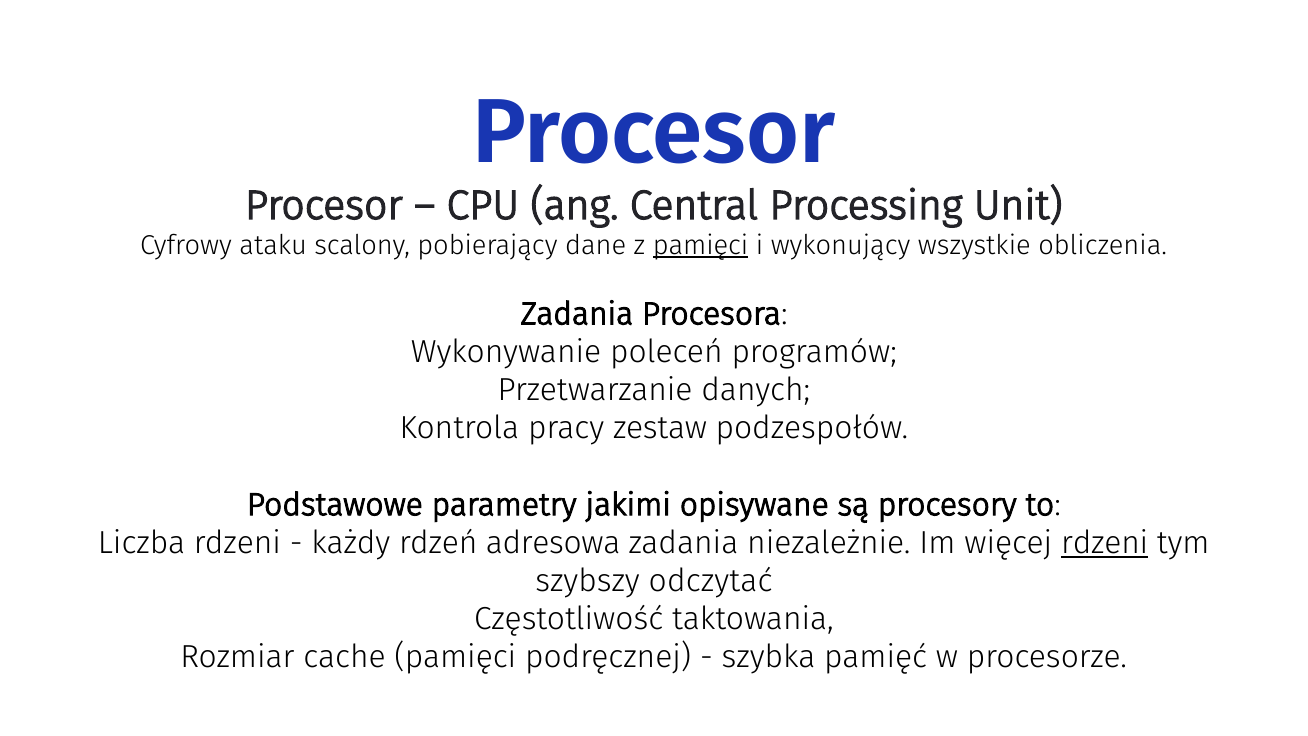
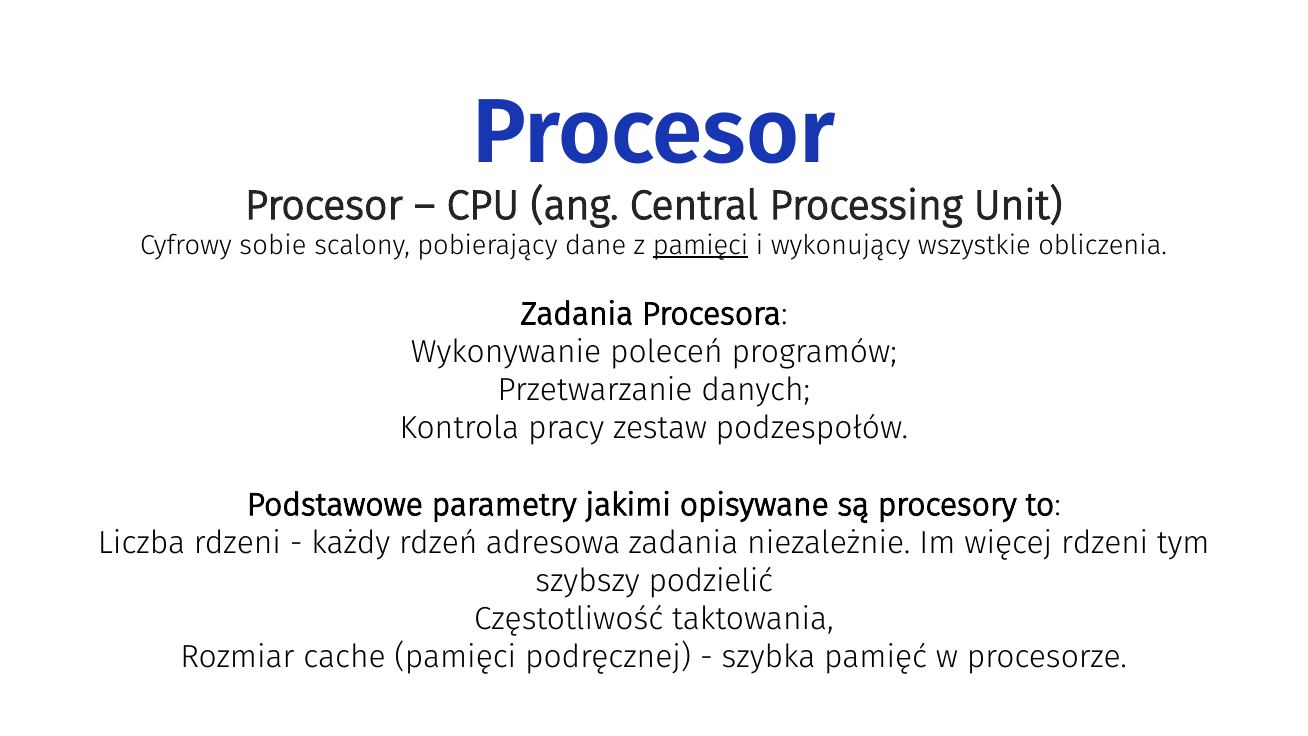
ataku: ataku -> sobie
rdzeni at (1105, 543) underline: present -> none
odczytać: odczytać -> podzielić
